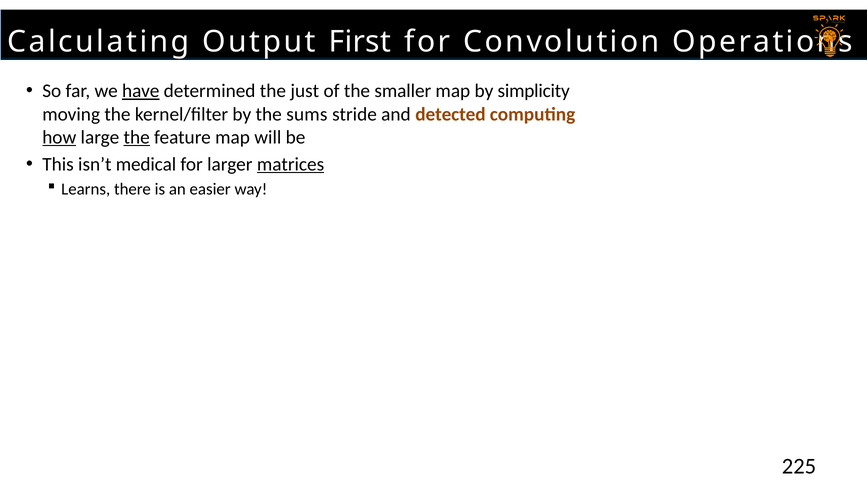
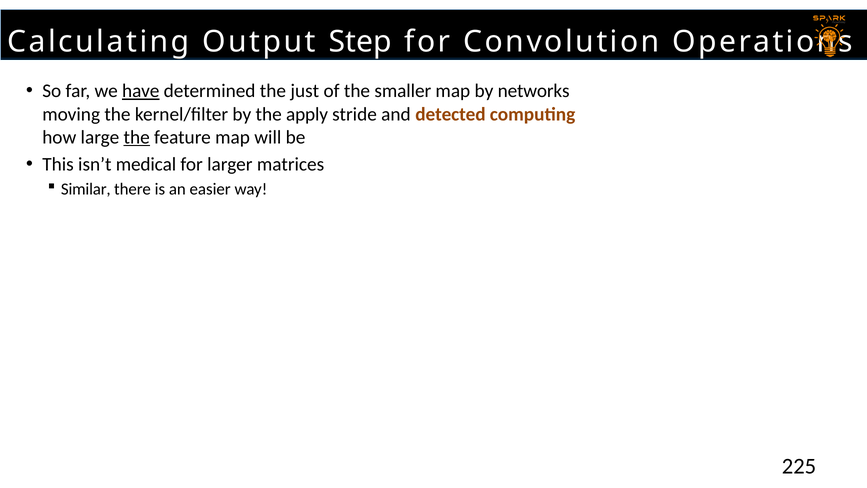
First: First -> Step
simplicity: simplicity -> networks
sums: sums -> apply
how underline: present -> none
matrices underline: present -> none
Learns: Learns -> Similar
